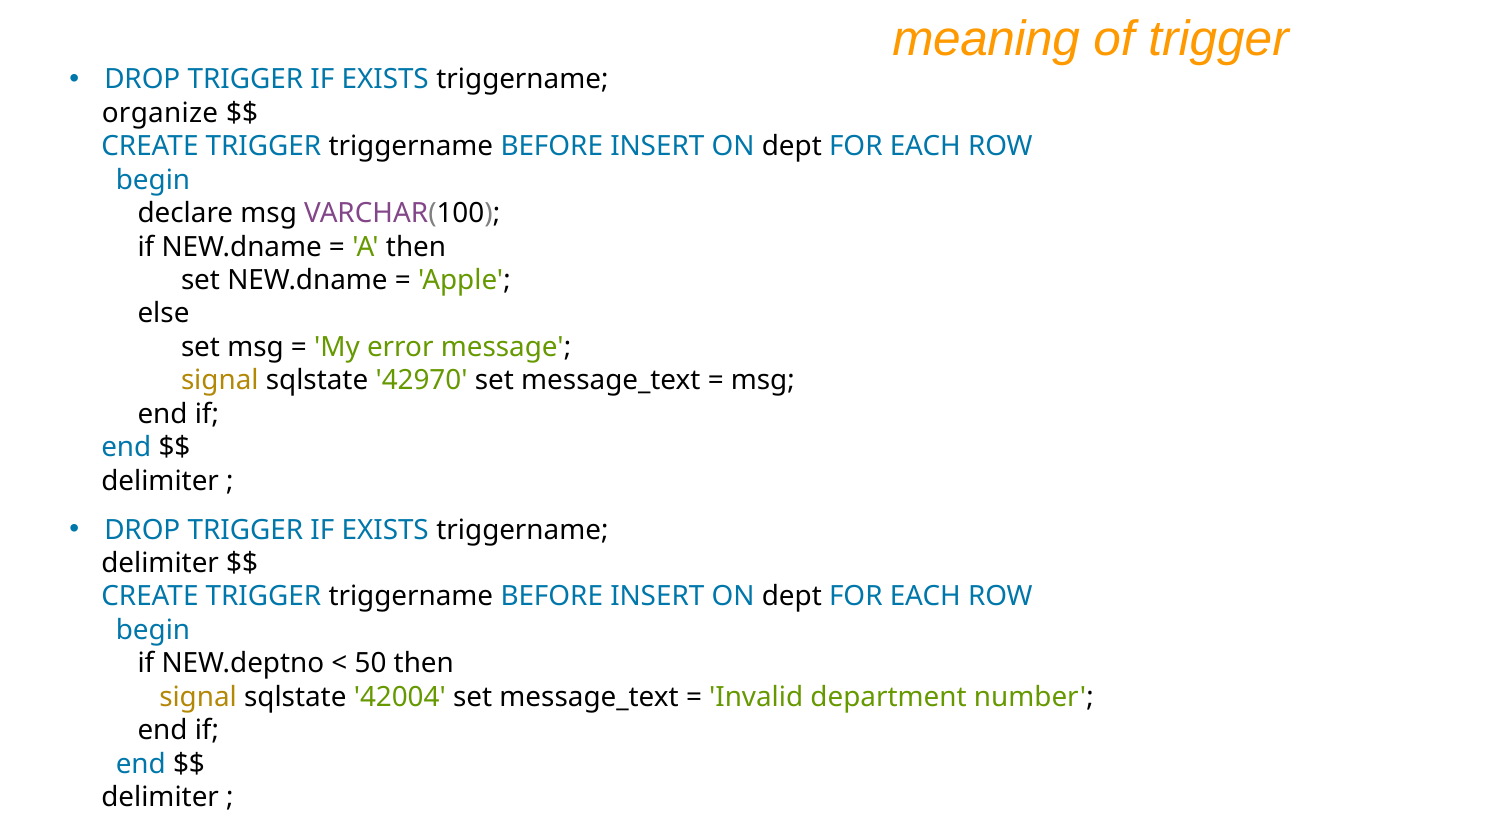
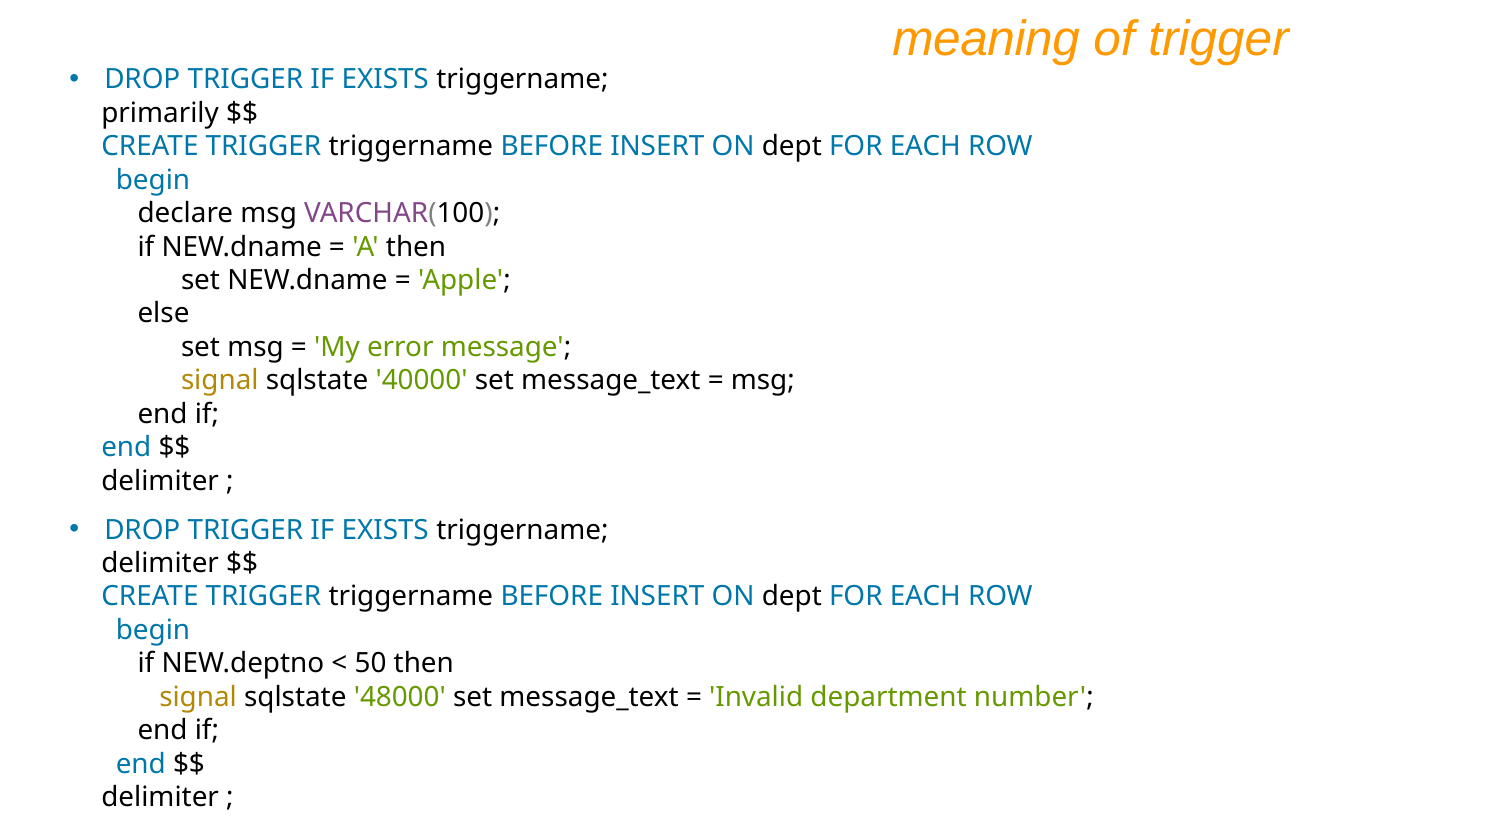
organize: organize -> primarily
42970: 42970 -> 40000
42004: 42004 -> 48000
